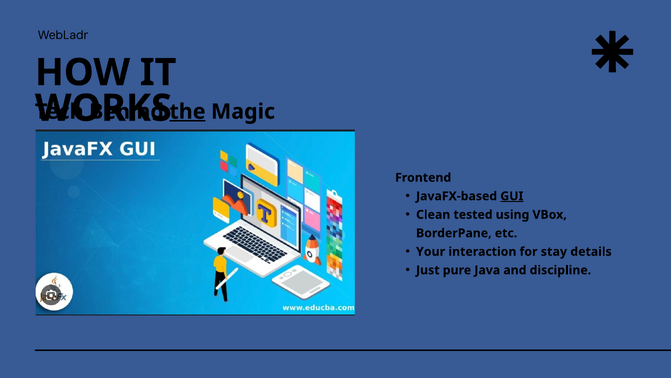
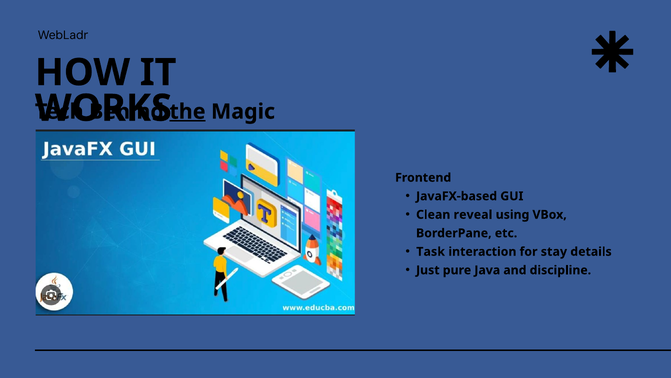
GUI underline: present -> none
tested: tested -> reveal
Your: Your -> Task
